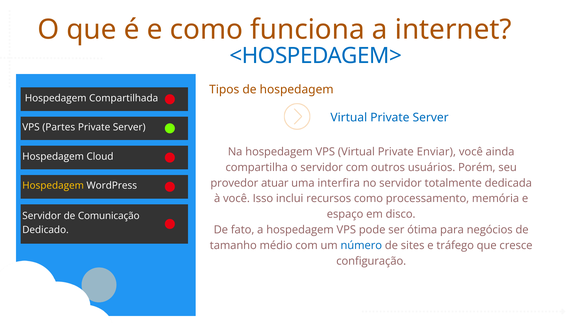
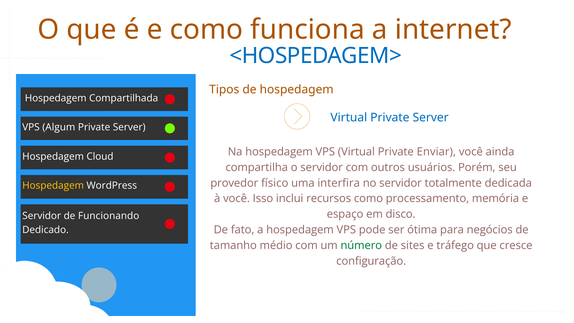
Partes: Partes -> Algum
atuar: atuar -> físico
Comunicação: Comunicação -> Funcionando
número colour: blue -> green
